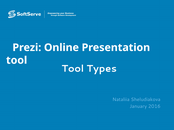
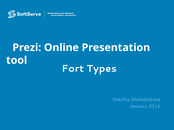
Tool at (73, 69): Tool -> Fort
